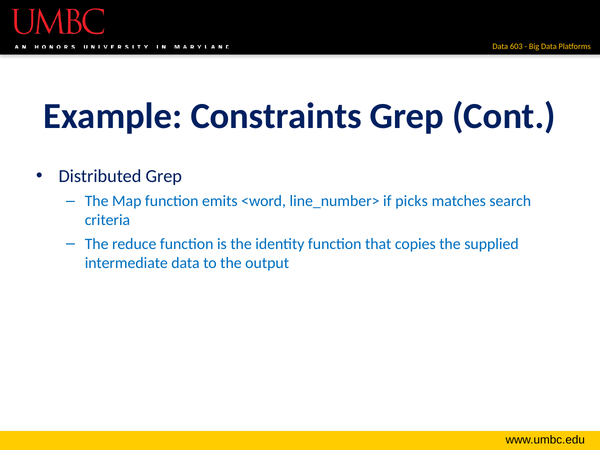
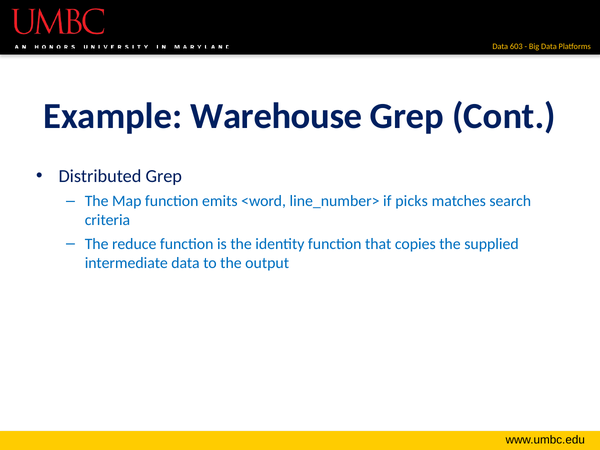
Constraints: Constraints -> Warehouse
